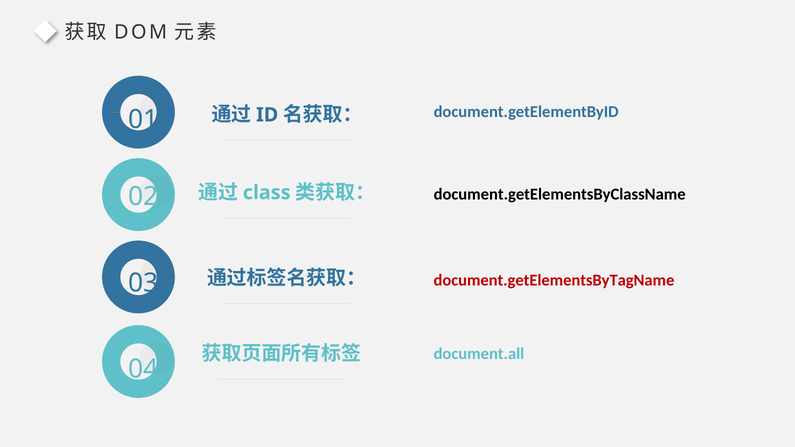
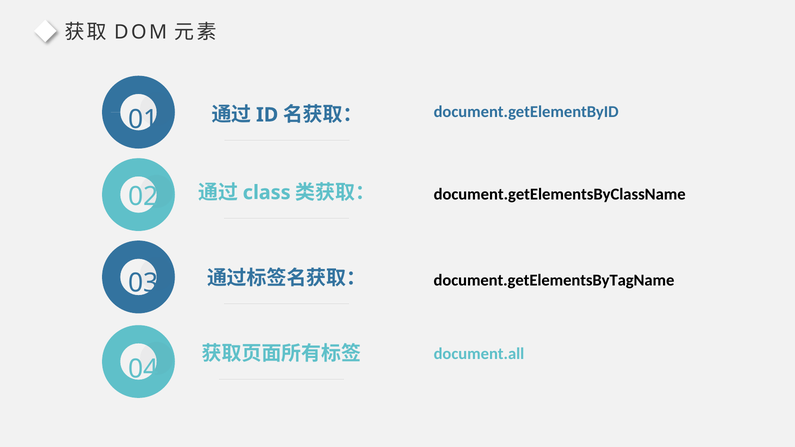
document.getElementsByTagName colour: red -> black
